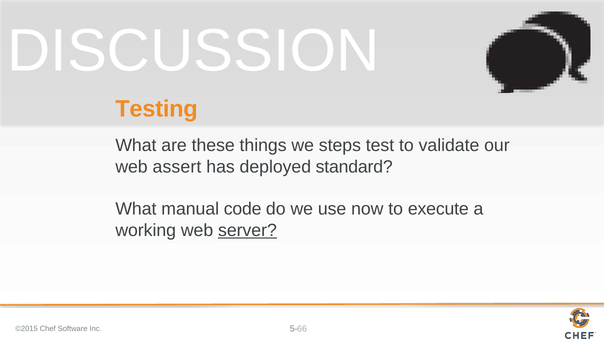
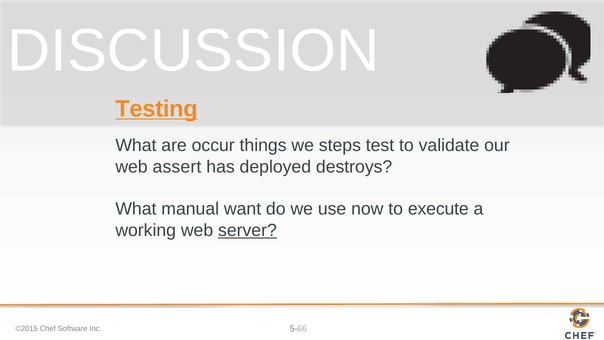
Testing underline: none -> present
these: these -> occur
standard: standard -> destroys
code: code -> want
